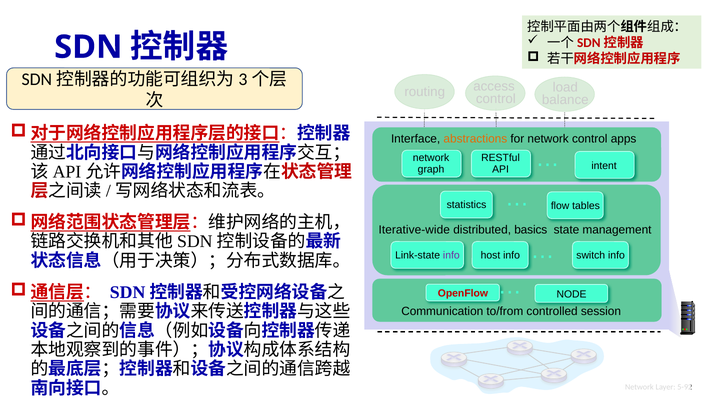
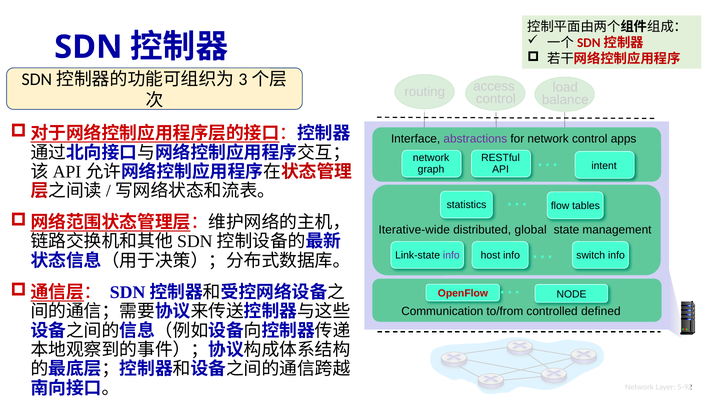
abstractions colour: orange -> purple
basics: basics -> global
session: session -> defined
